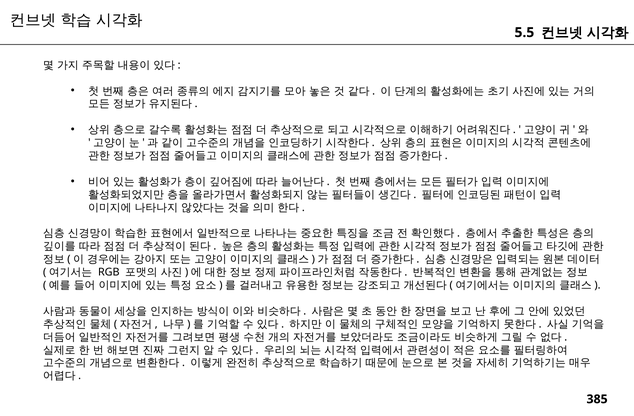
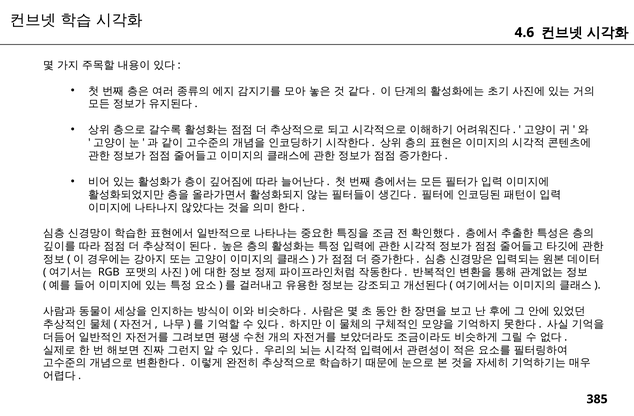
5.5: 5.5 -> 4.6
